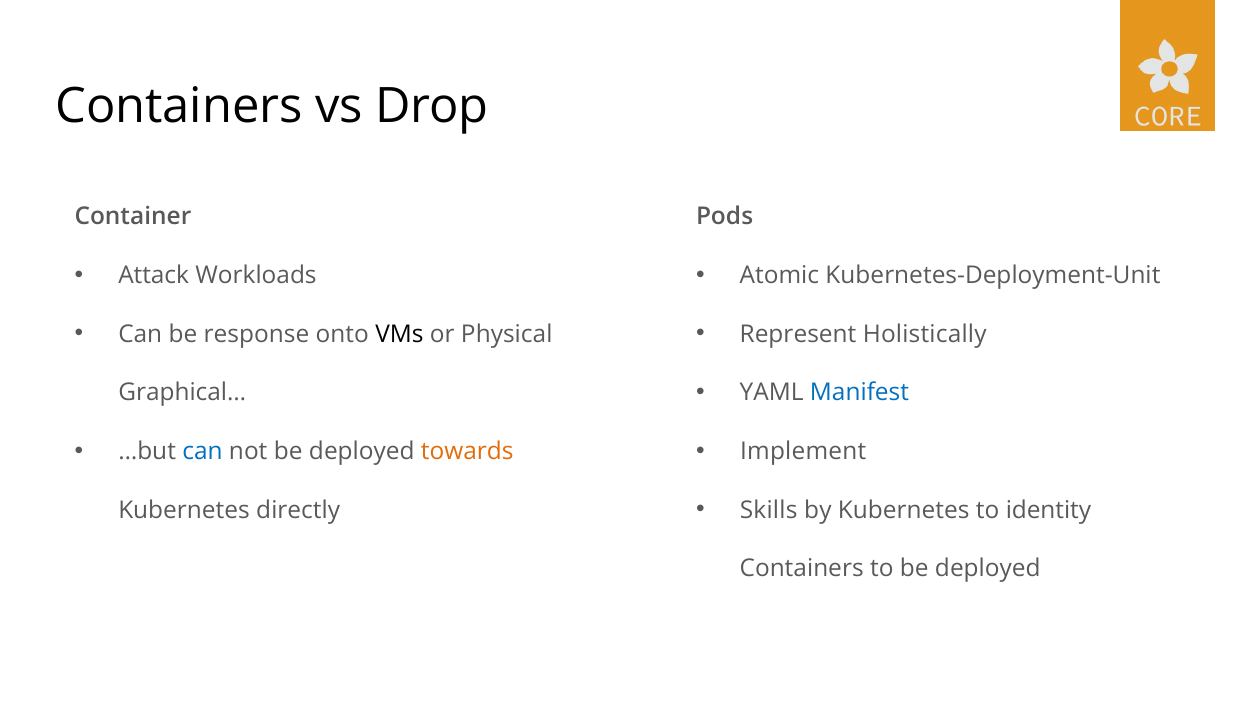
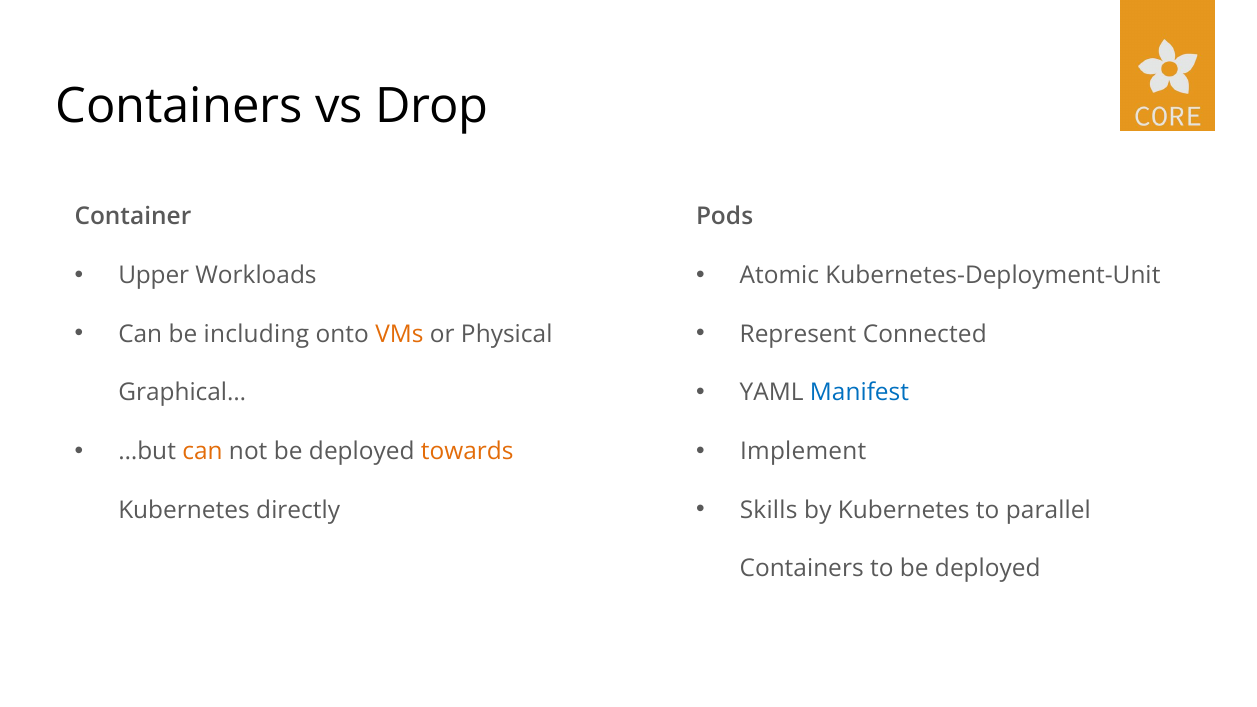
Attack: Attack -> Upper
response: response -> including
VMs colour: black -> orange
Holistically: Holistically -> Connected
can at (202, 451) colour: blue -> orange
identity: identity -> parallel
